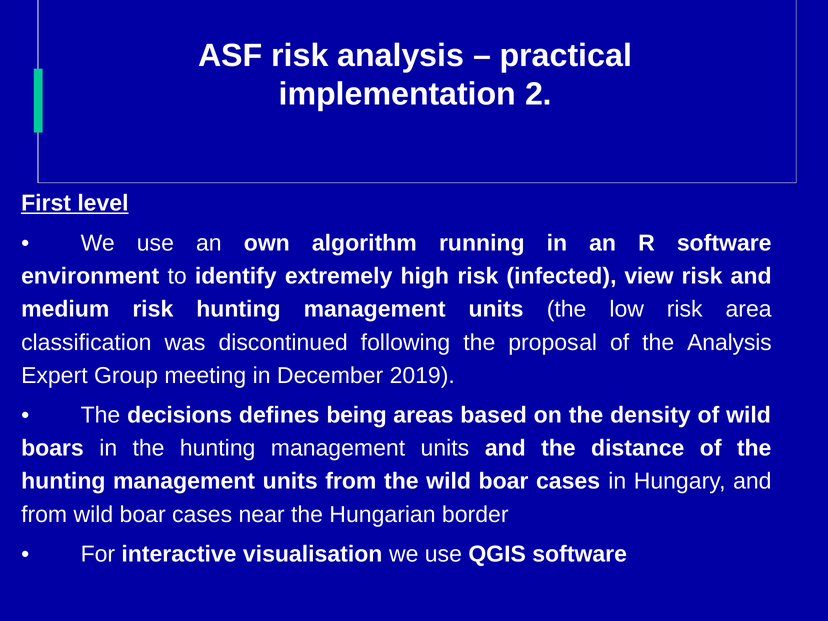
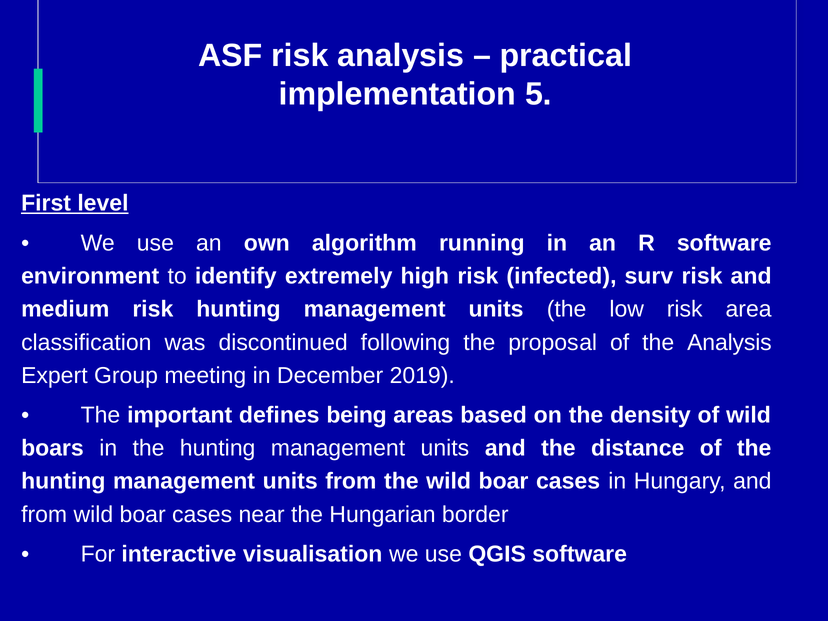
2: 2 -> 5
view: view -> surv
decisions: decisions -> important
